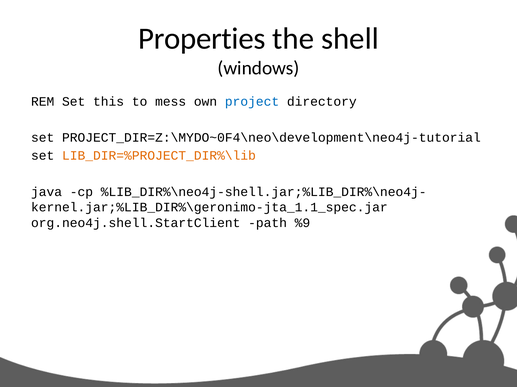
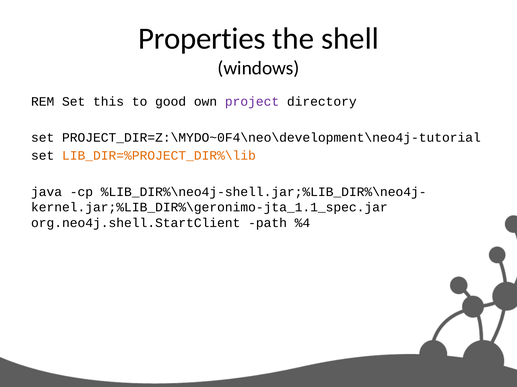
mess: mess -> good
project colour: blue -> purple
%9: %9 -> %4
